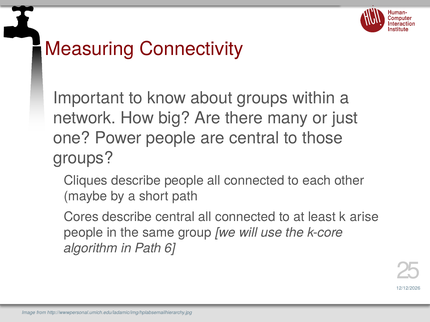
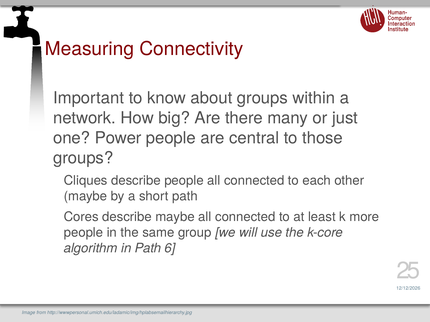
describe central: central -> maybe
arise: arise -> more
